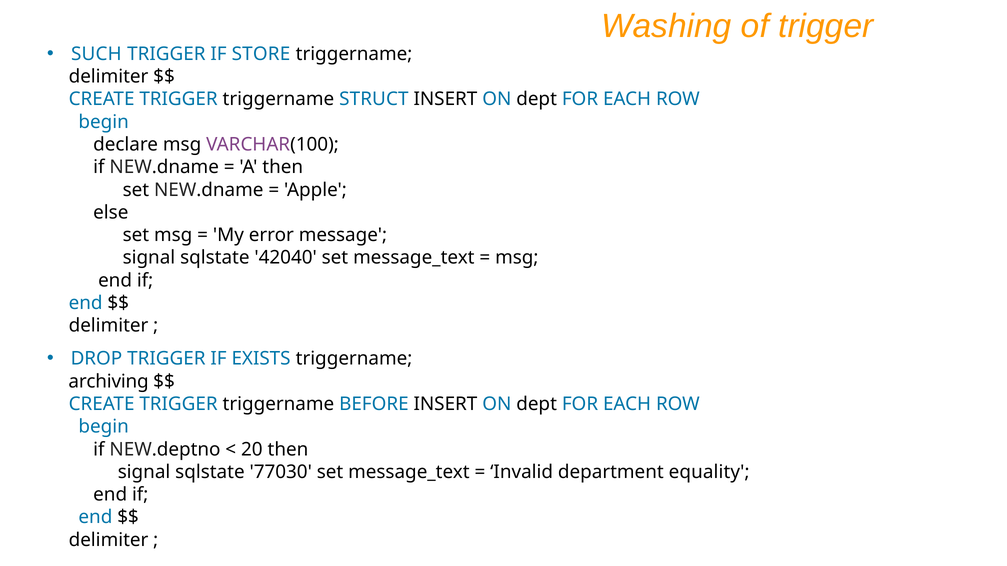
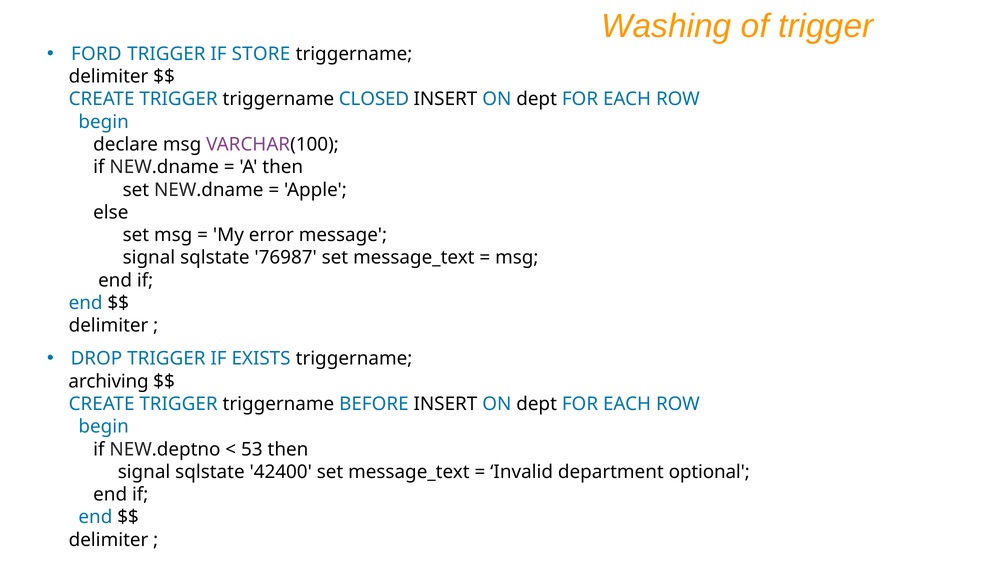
SUCH: SUCH -> FORD
STRUCT: STRUCT -> CLOSED
42040: 42040 -> 76987
20: 20 -> 53
77030: 77030 -> 42400
equality: equality -> optional
